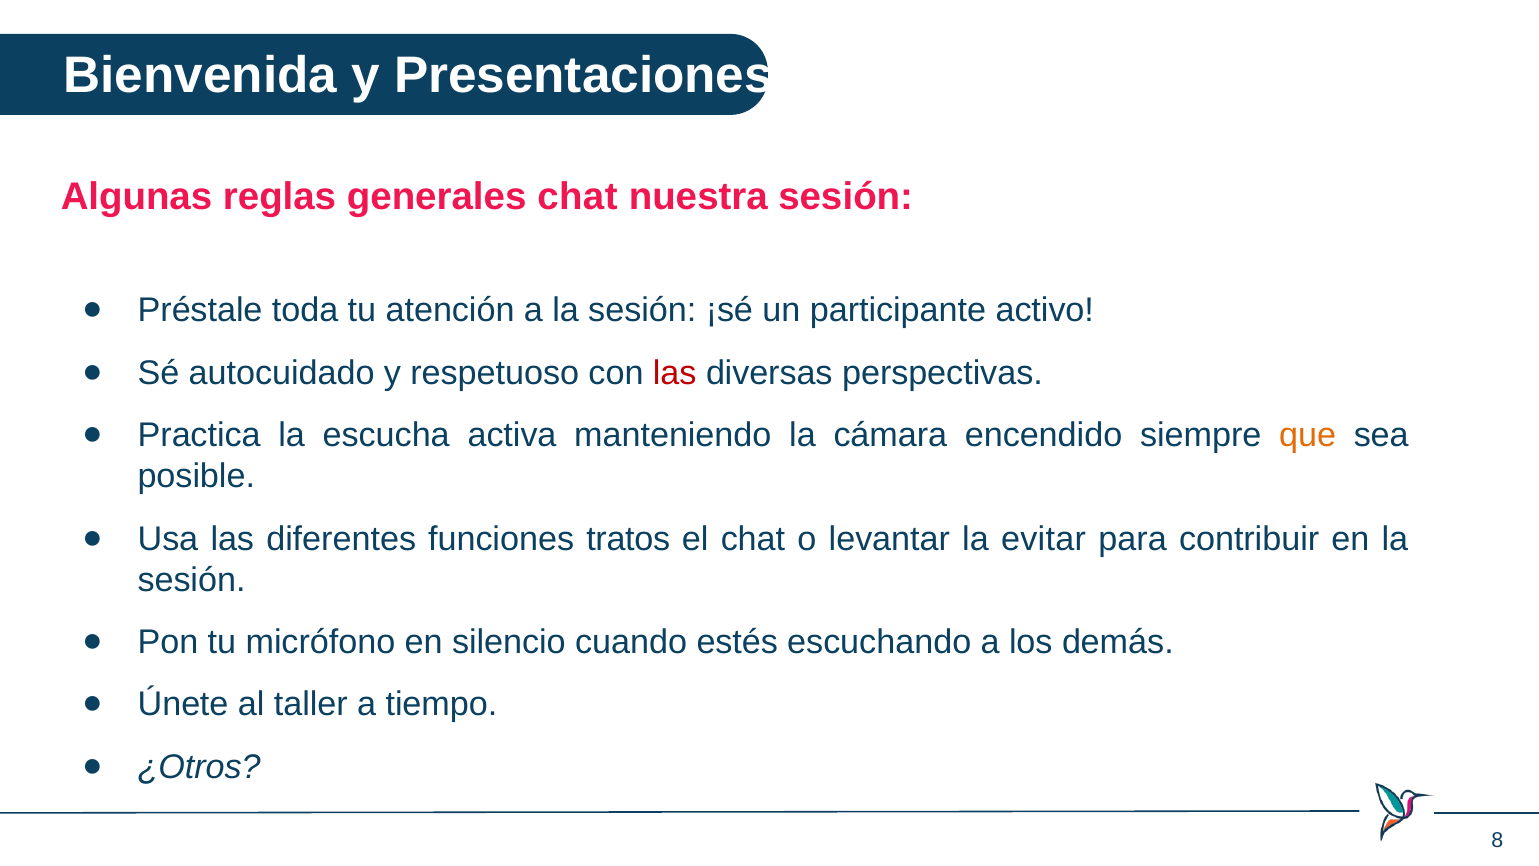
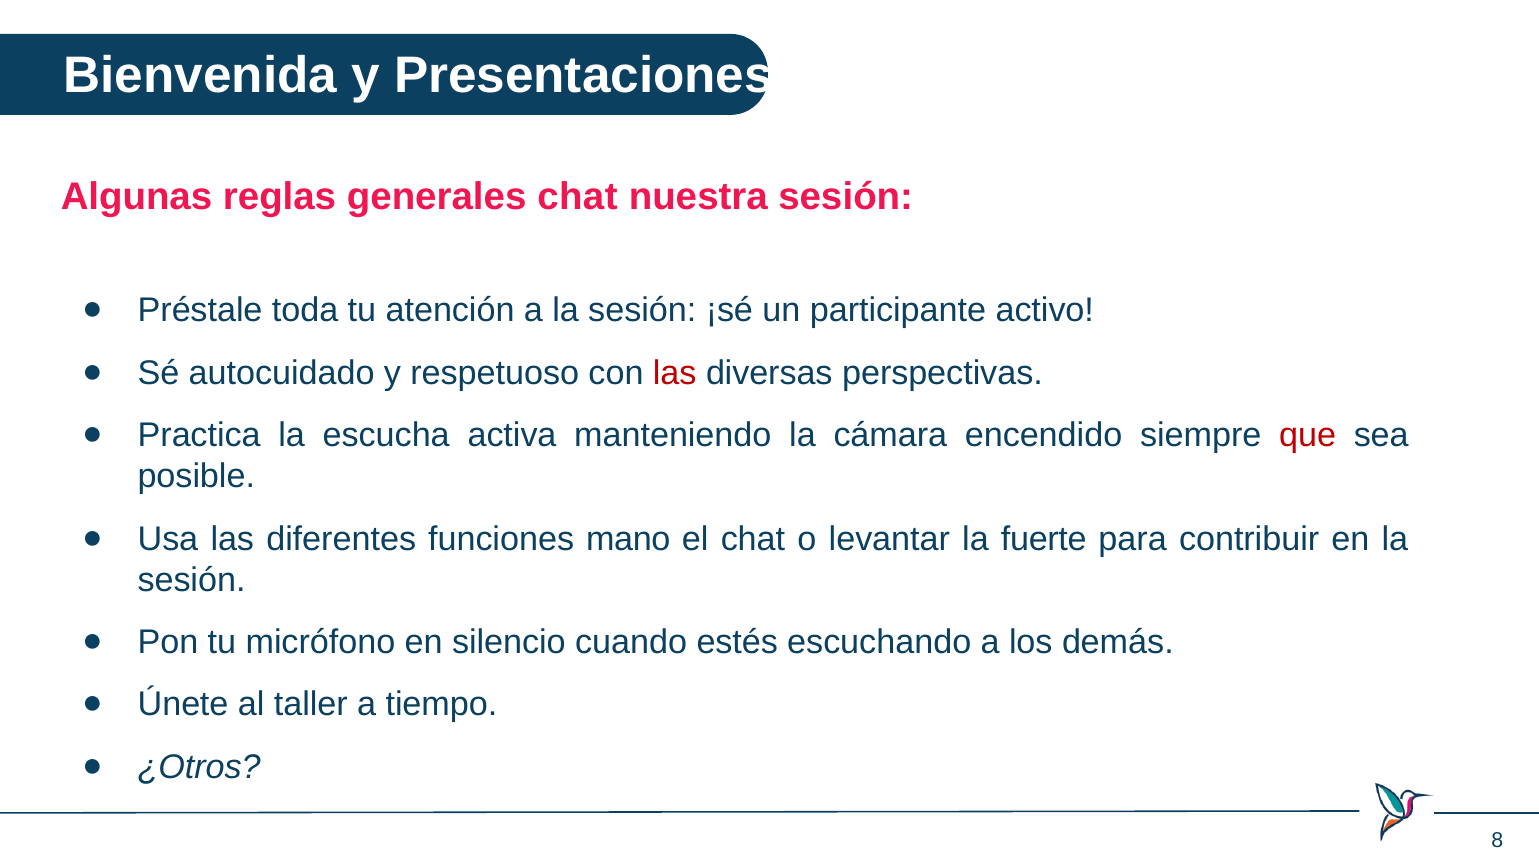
que colour: orange -> red
tratos: tratos -> mano
evitar: evitar -> fuerte
